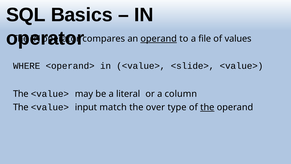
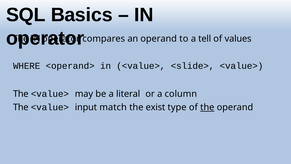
operand at (159, 39) underline: present -> none
file: file -> tell
over: over -> exist
